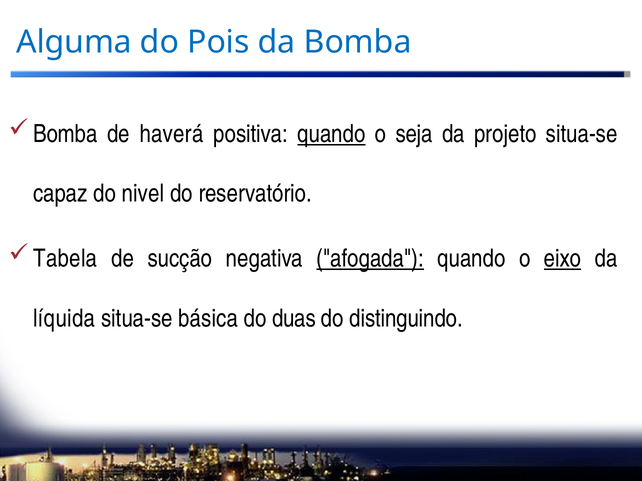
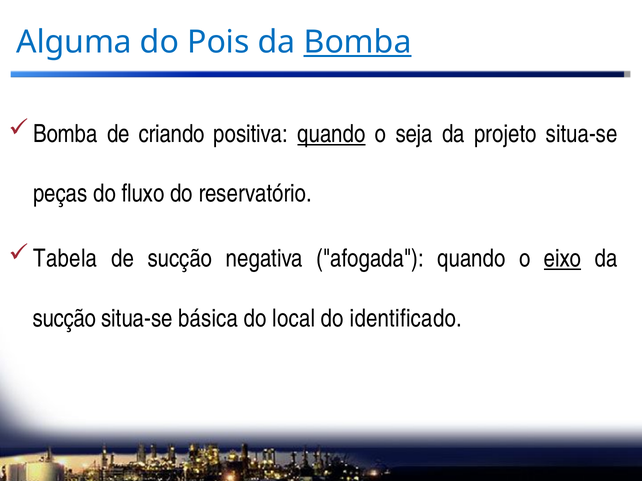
Bomba at (358, 42) underline: none -> present
haverá: haverá -> criando
capaz: capaz -> peças
nivel: nivel -> fluxo
afogada underline: present -> none
líquida at (64, 319): líquida -> sucção
duas: duas -> local
distinguindo: distinguindo -> identificado
